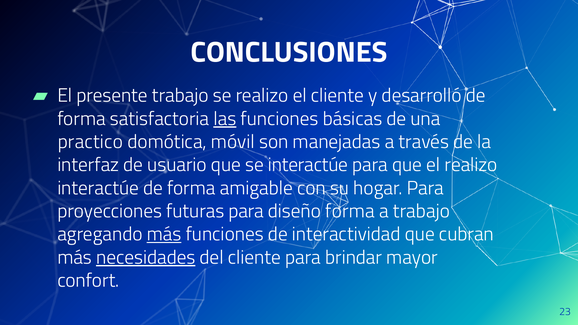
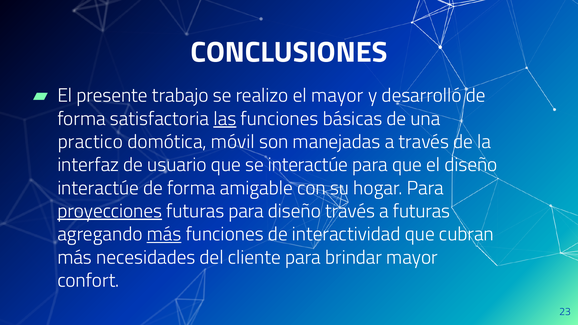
el cliente: cliente -> mayor
el realizo: realizo -> diseño
proyecciones underline: none -> present
diseño forma: forma -> través
a trabajo: trabajo -> futuras
necesidades underline: present -> none
